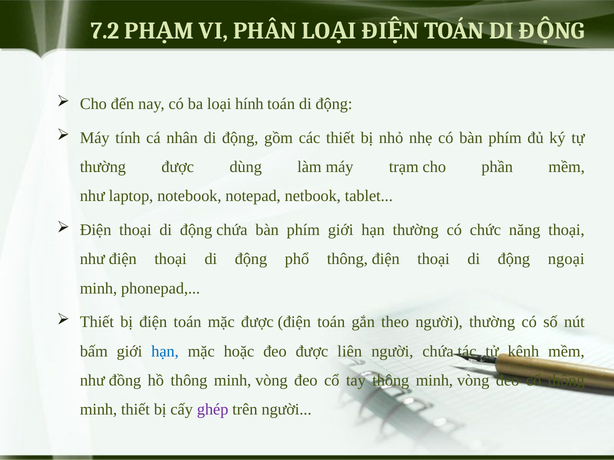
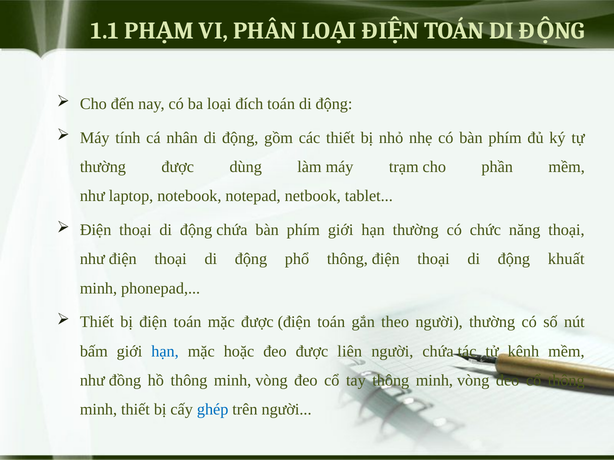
7.2: 7.2 -> 1.1
hính: hính -> đích
ngoại: ngoại -> khuất
ghép colour: purple -> blue
